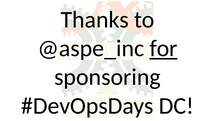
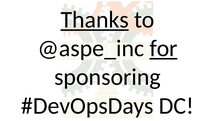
Thanks underline: none -> present
